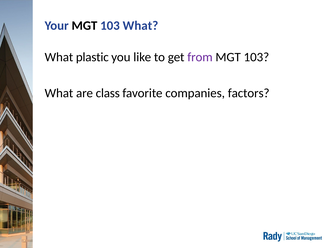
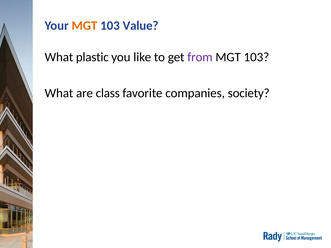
MGT at (84, 26) colour: black -> orange
What at (140, 26): What -> Value
factors: factors -> society
